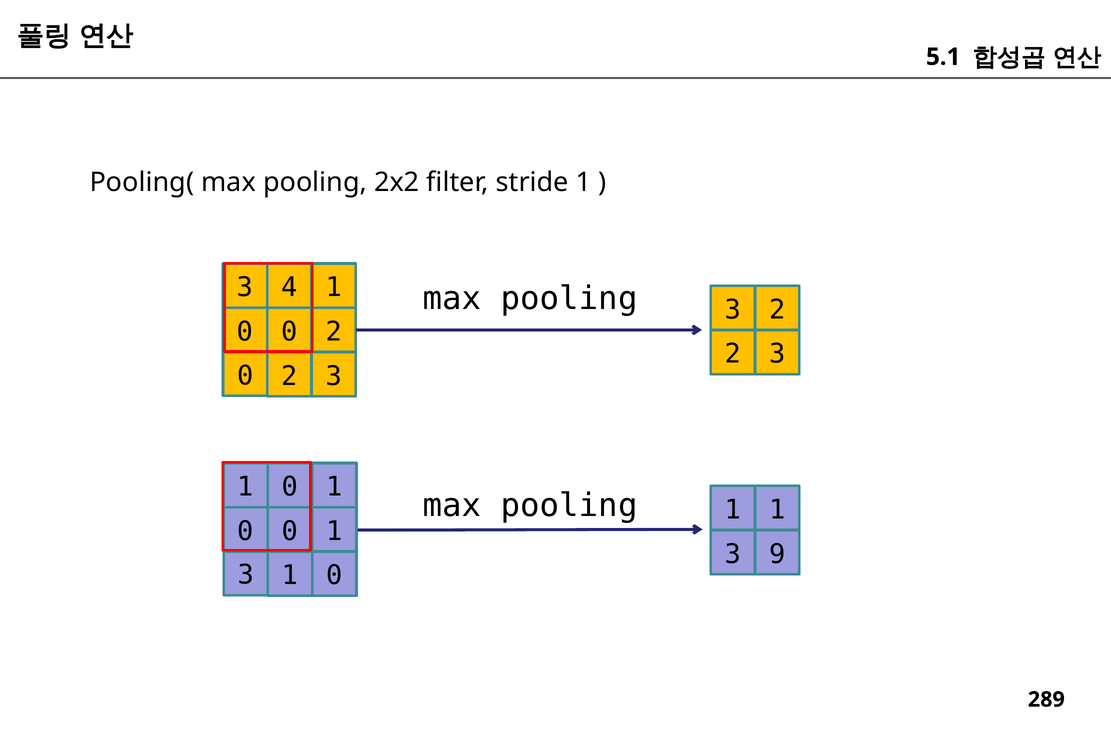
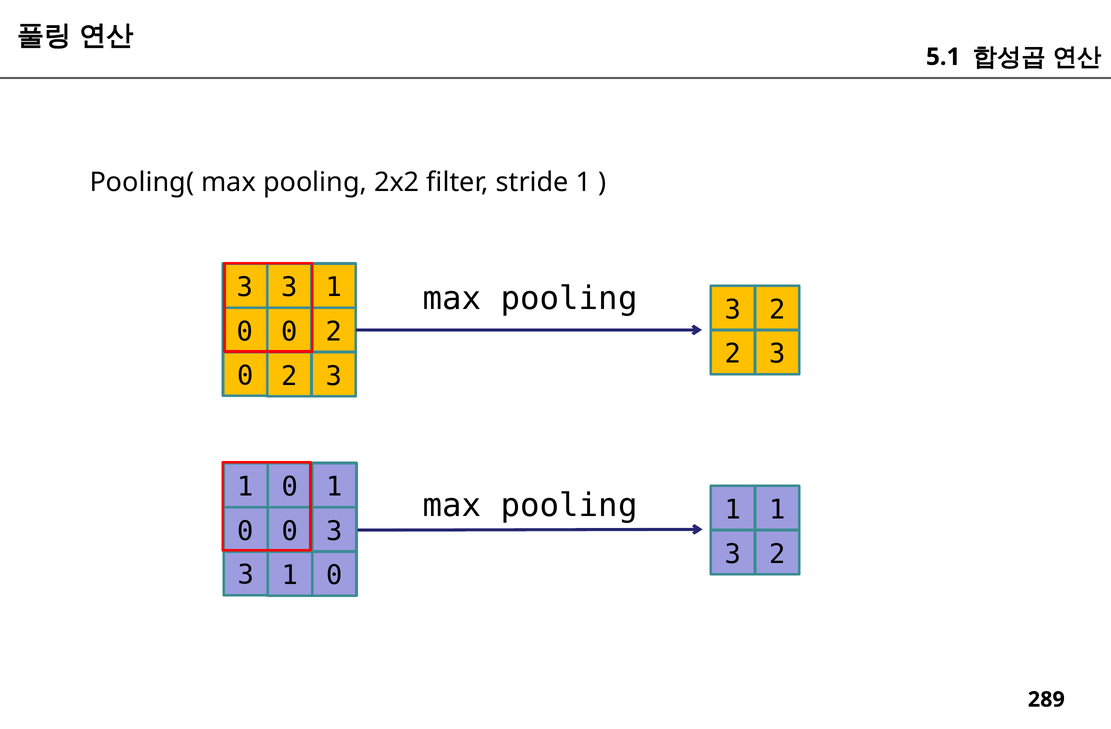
4 at (289, 288): 4 -> 3
0 0 1: 1 -> 3
9 at (777, 555): 9 -> 2
